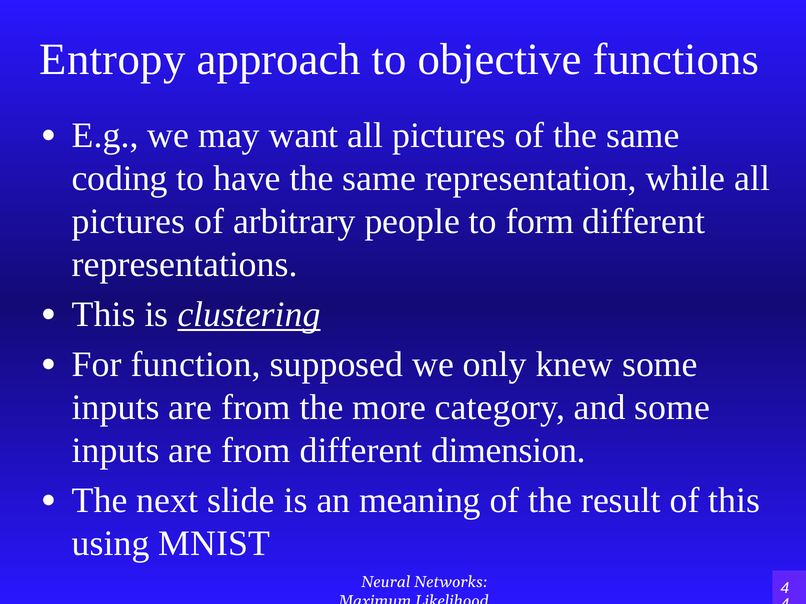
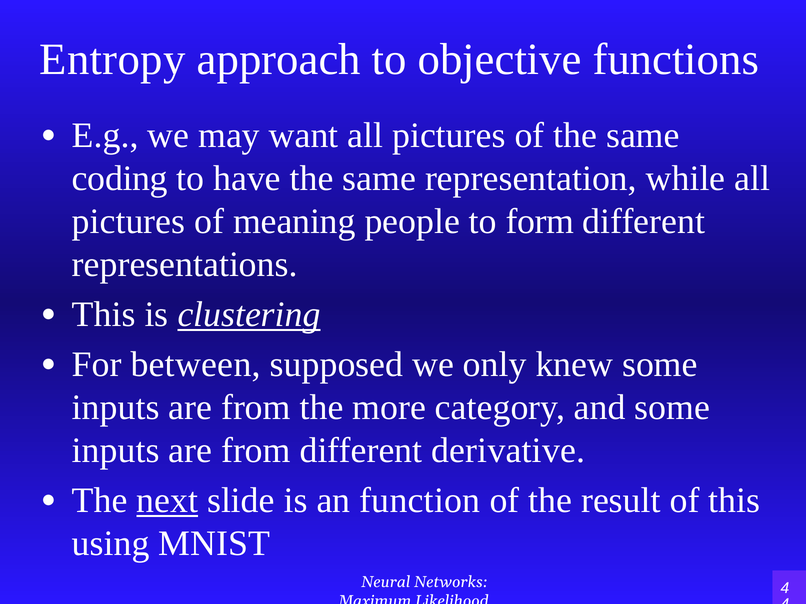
arbitrary: arbitrary -> meaning
function: function -> between
dimension: dimension -> derivative
next underline: none -> present
meaning: meaning -> function
